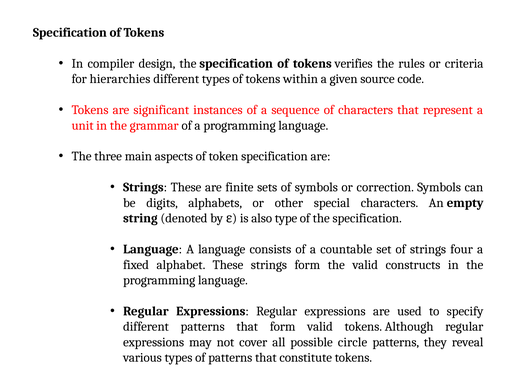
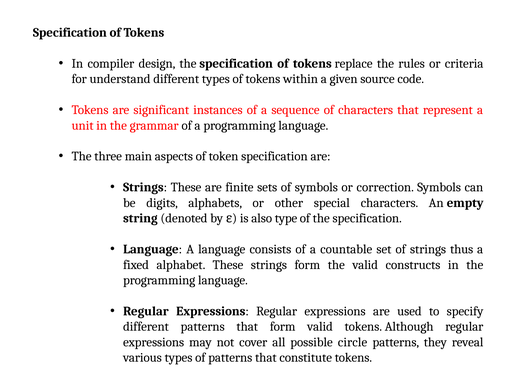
verifies: verifies -> replace
hierarchies: hierarchies -> understand
four: four -> thus
